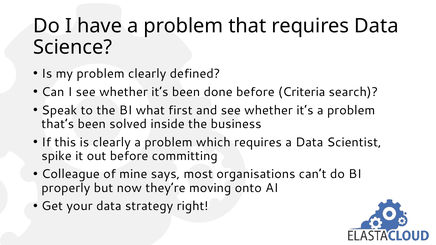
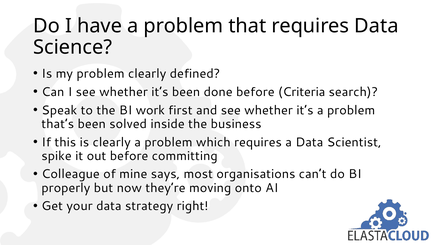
what: what -> work
